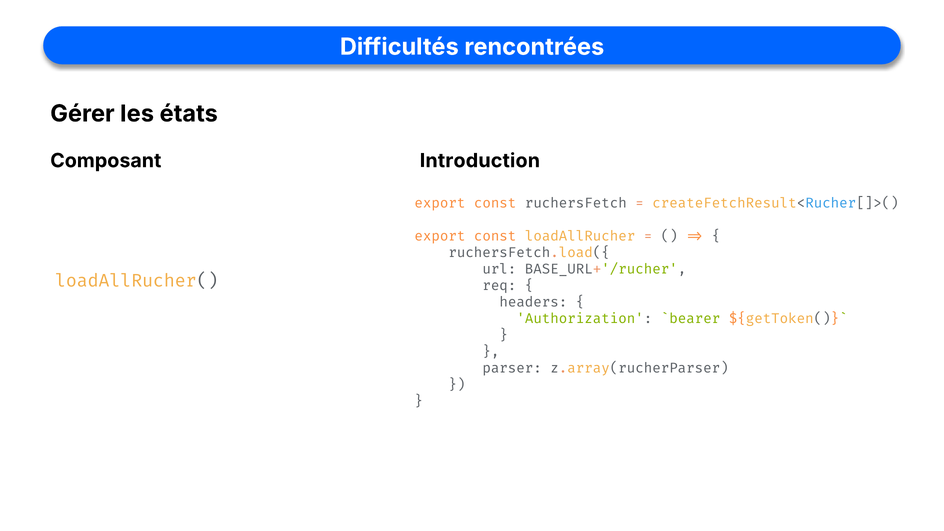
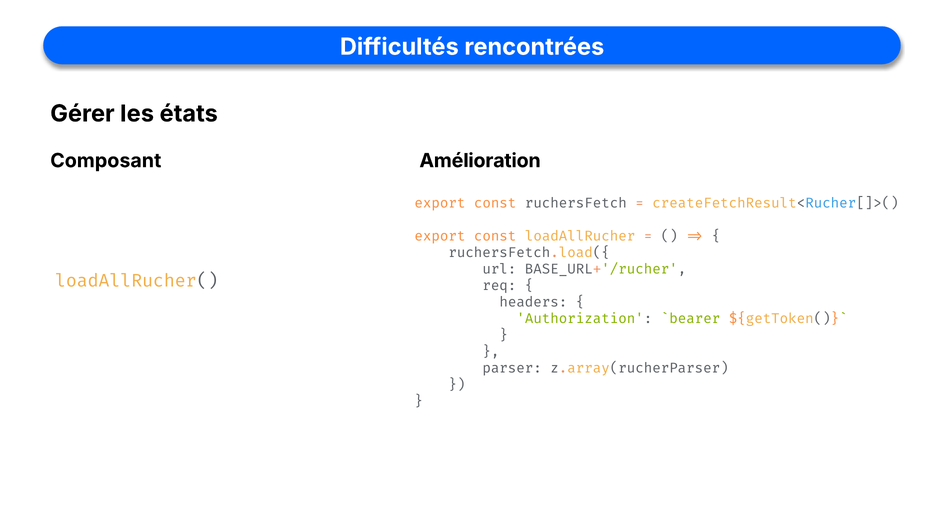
Introduction: Introduction -> Amélioration
